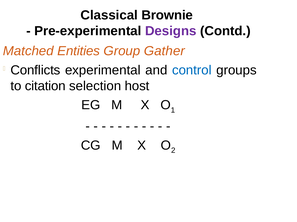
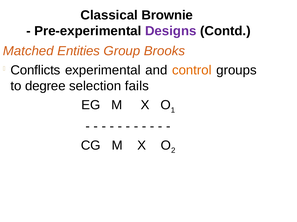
Gather: Gather -> Brooks
control colour: blue -> orange
citation: citation -> degree
host: host -> fails
